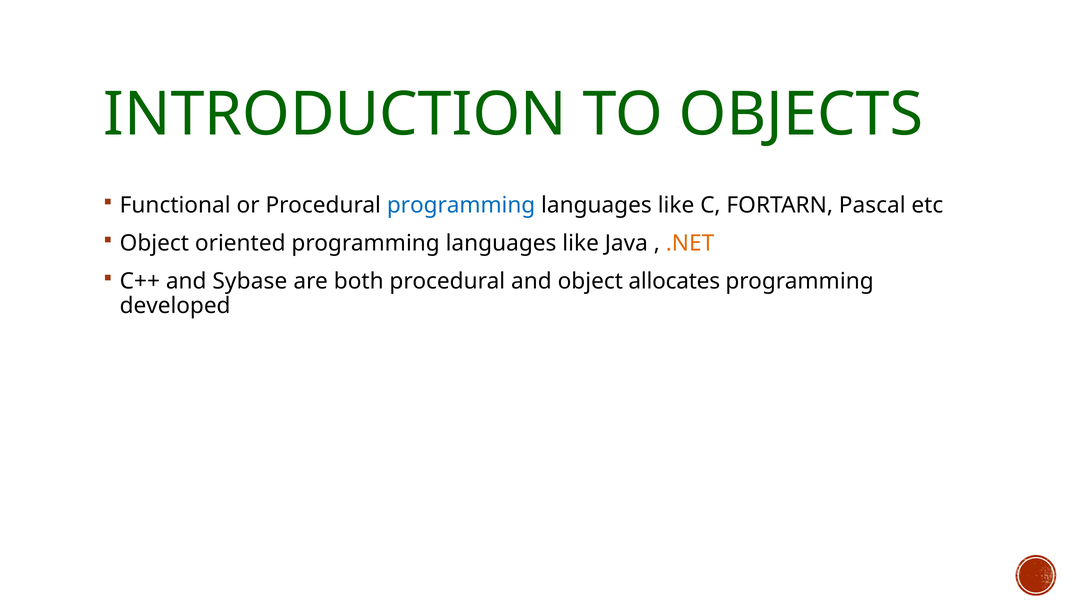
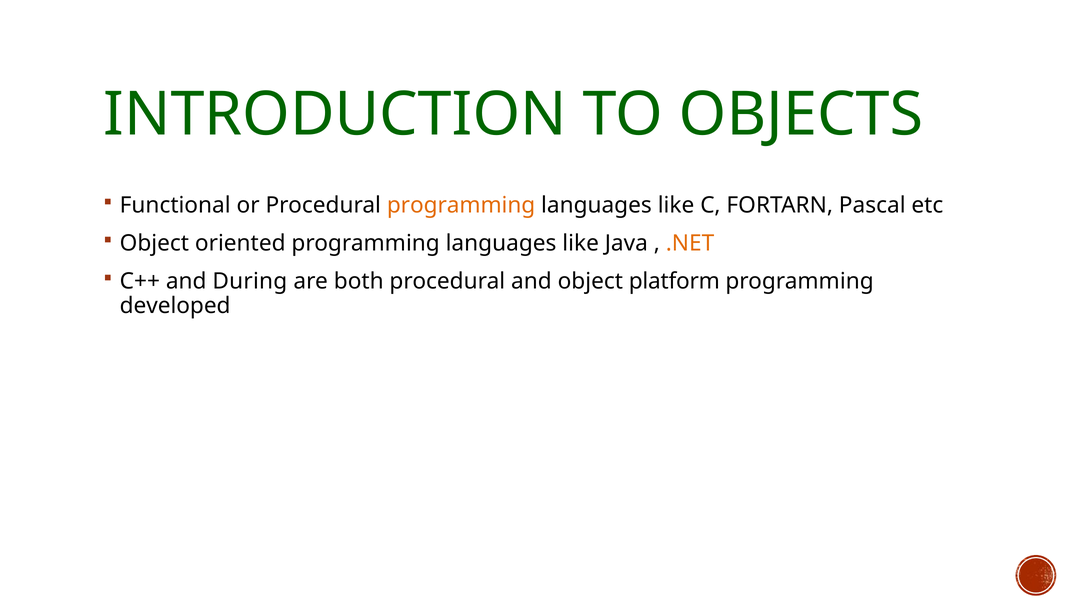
programming at (461, 205) colour: blue -> orange
Sybase: Sybase -> During
allocates: allocates -> platform
